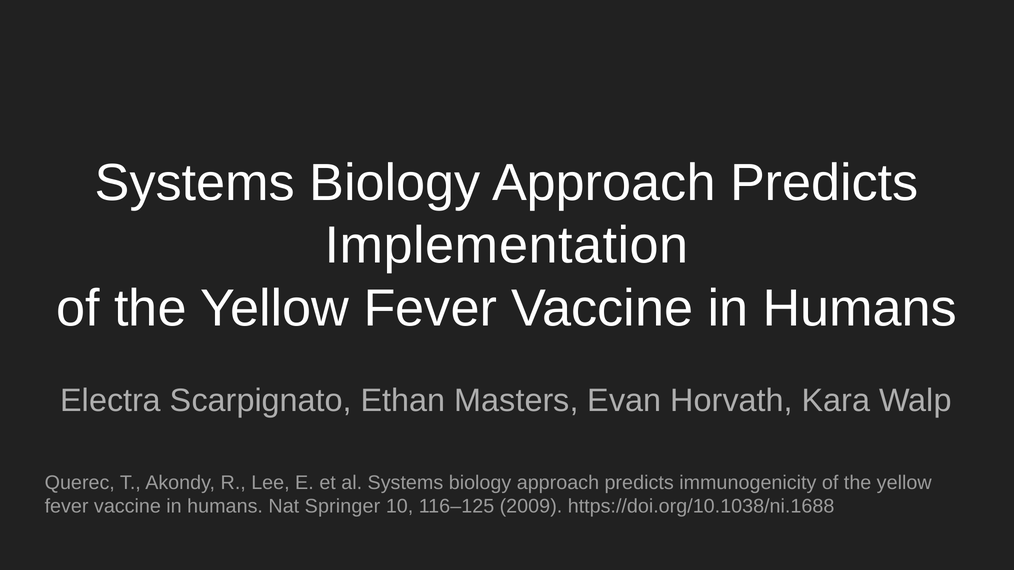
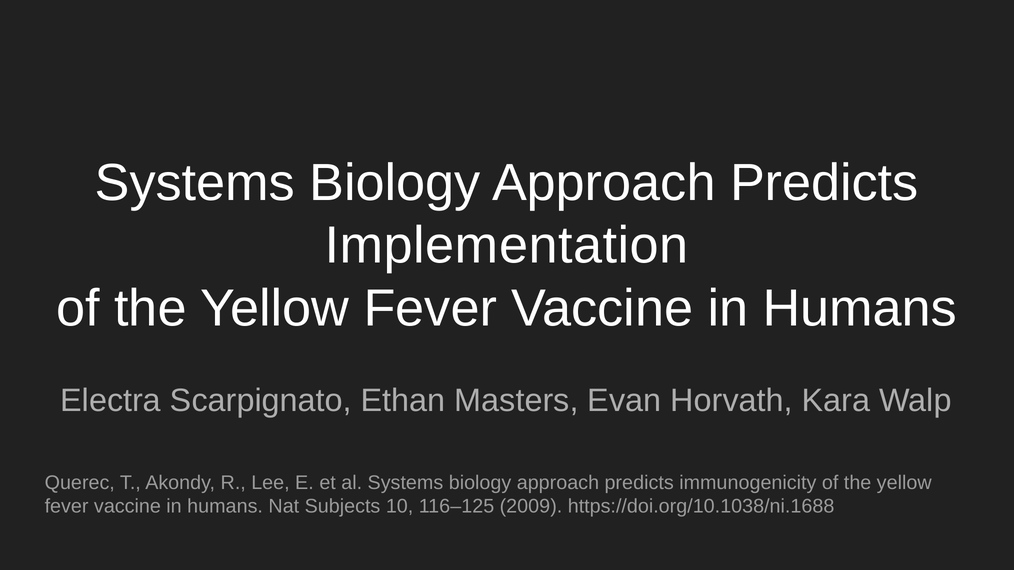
Springer: Springer -> Subjects
